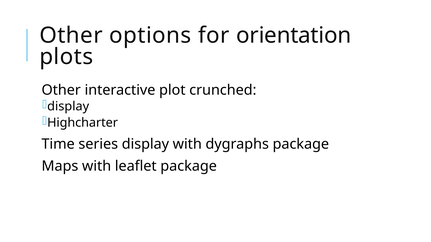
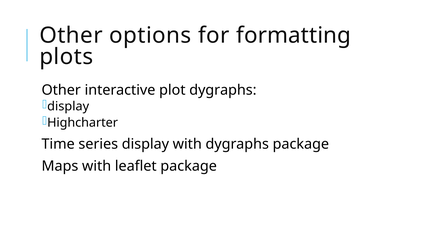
orientation: orientation -> formatting
plot crunched: crunched -> dygraphs
